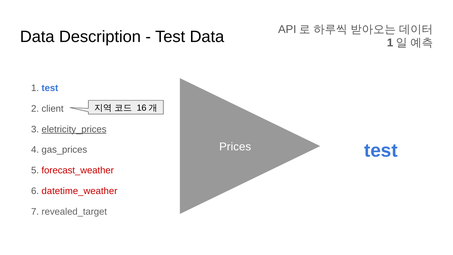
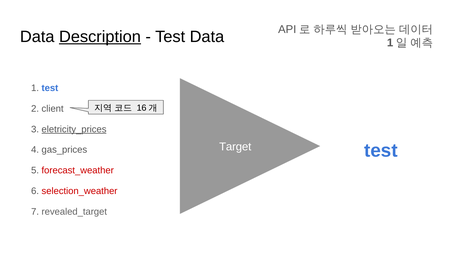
Description underline: none -> present
Prices: Prices -> Target
datetime_weather: datetime_weather -> selection_weather
